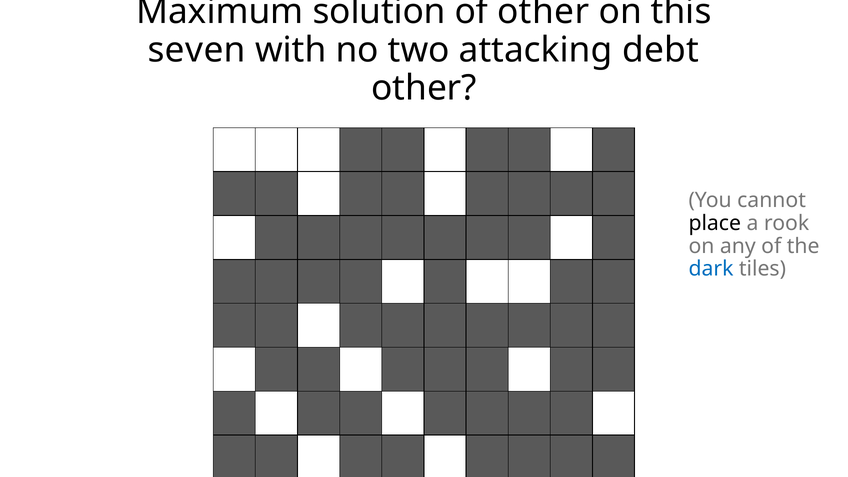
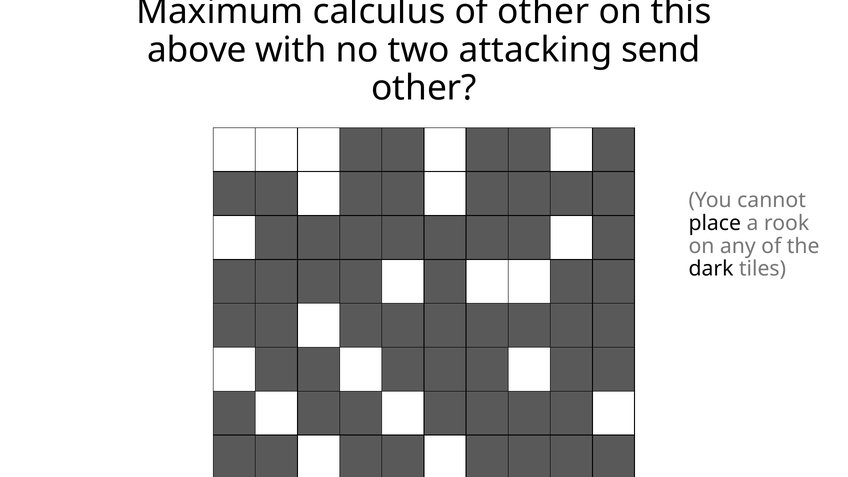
solution: solution -> calculus
seven: seven -> above
debt: debt -> send
dark colour: blue -> black
